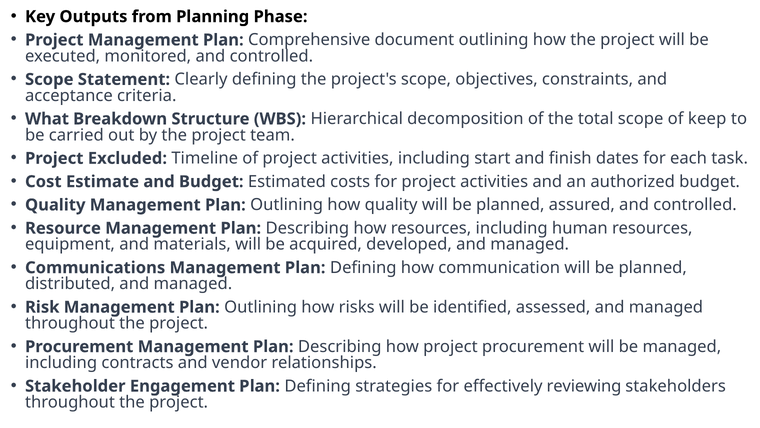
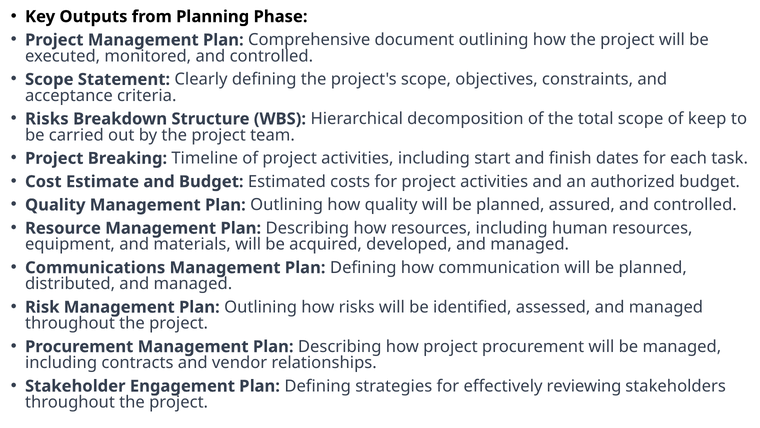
What at (47, 119): What -> Risks
Excluded: Excluded -> Breaking
